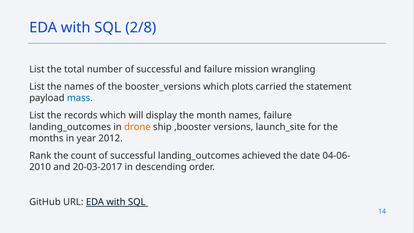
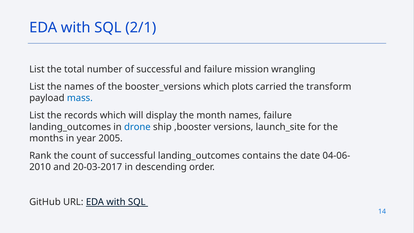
2/8: 2/8 -> 2/1
statement: statement -> transform
drone colour: orange -> blue
2012: 2012 -> 2005
achieved: achieved -> contains
